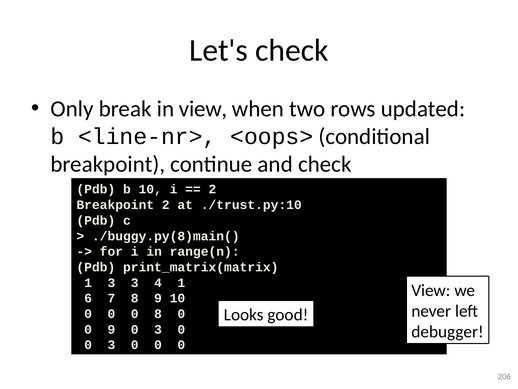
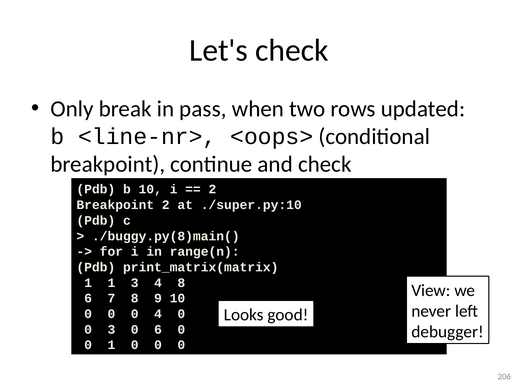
in view: view -> pass
./trust.py:10: ./trust.py:10 -> ./super.py:10
1 3: 3 -> 1
4 1: 1 -> 8
0 8: 8 -> 4
0 9: 9 -> 3
3 at (158, 329): 3 -> 6
3 at (111, 345): 3 -> 1
